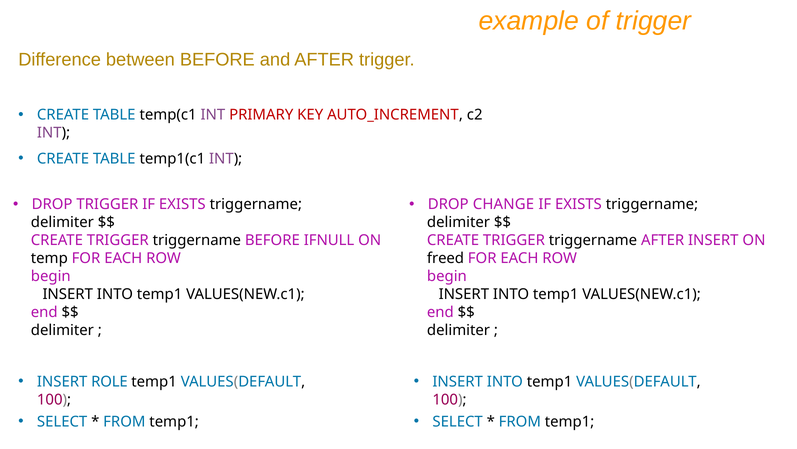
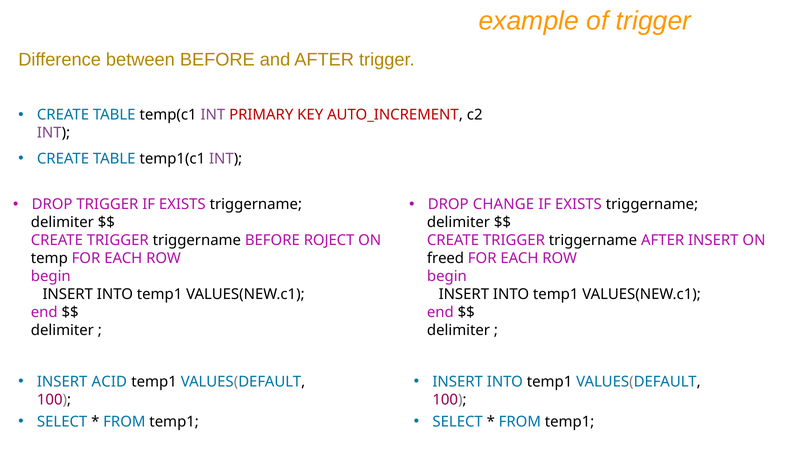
IFNULL: IFNULL -> ROJECT
ROLE: ROLE -> ACID
